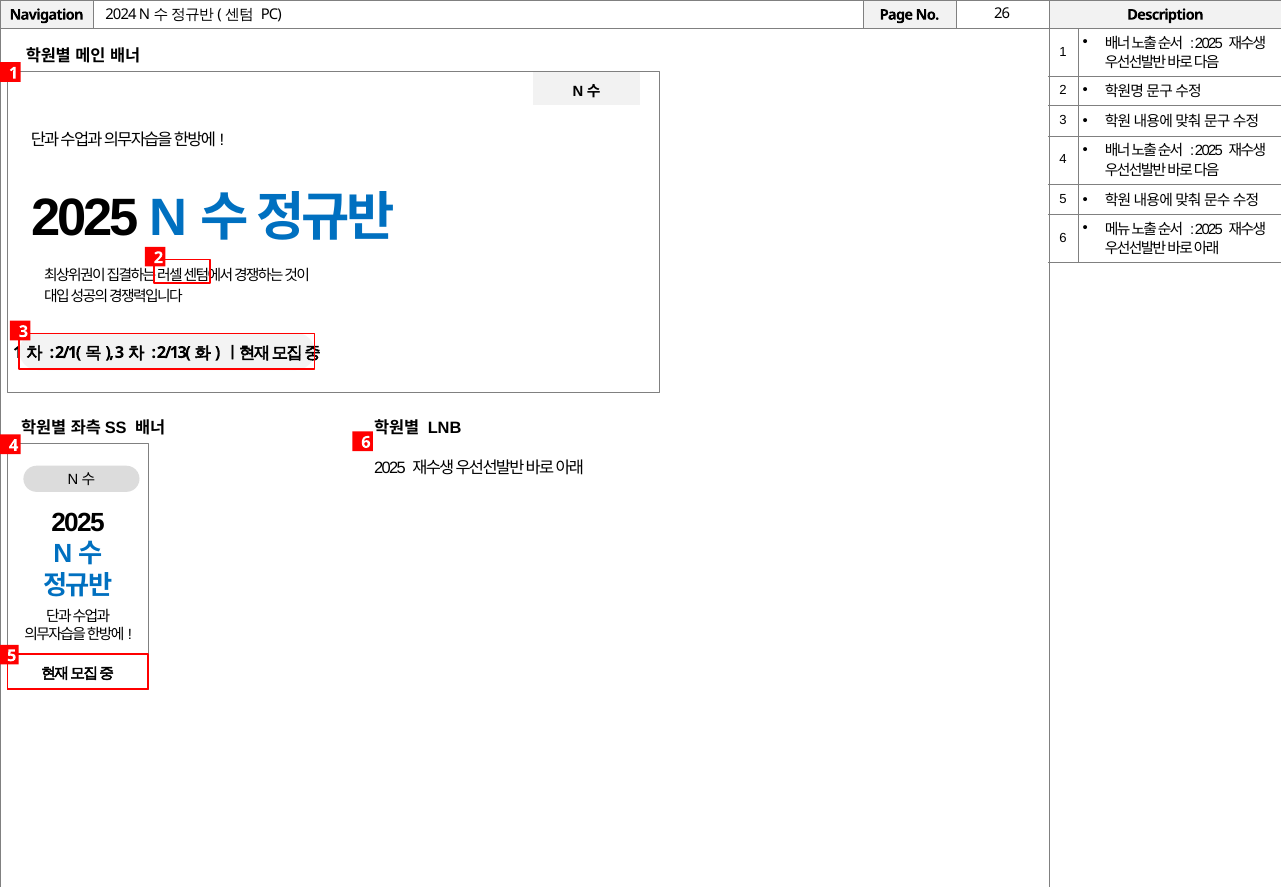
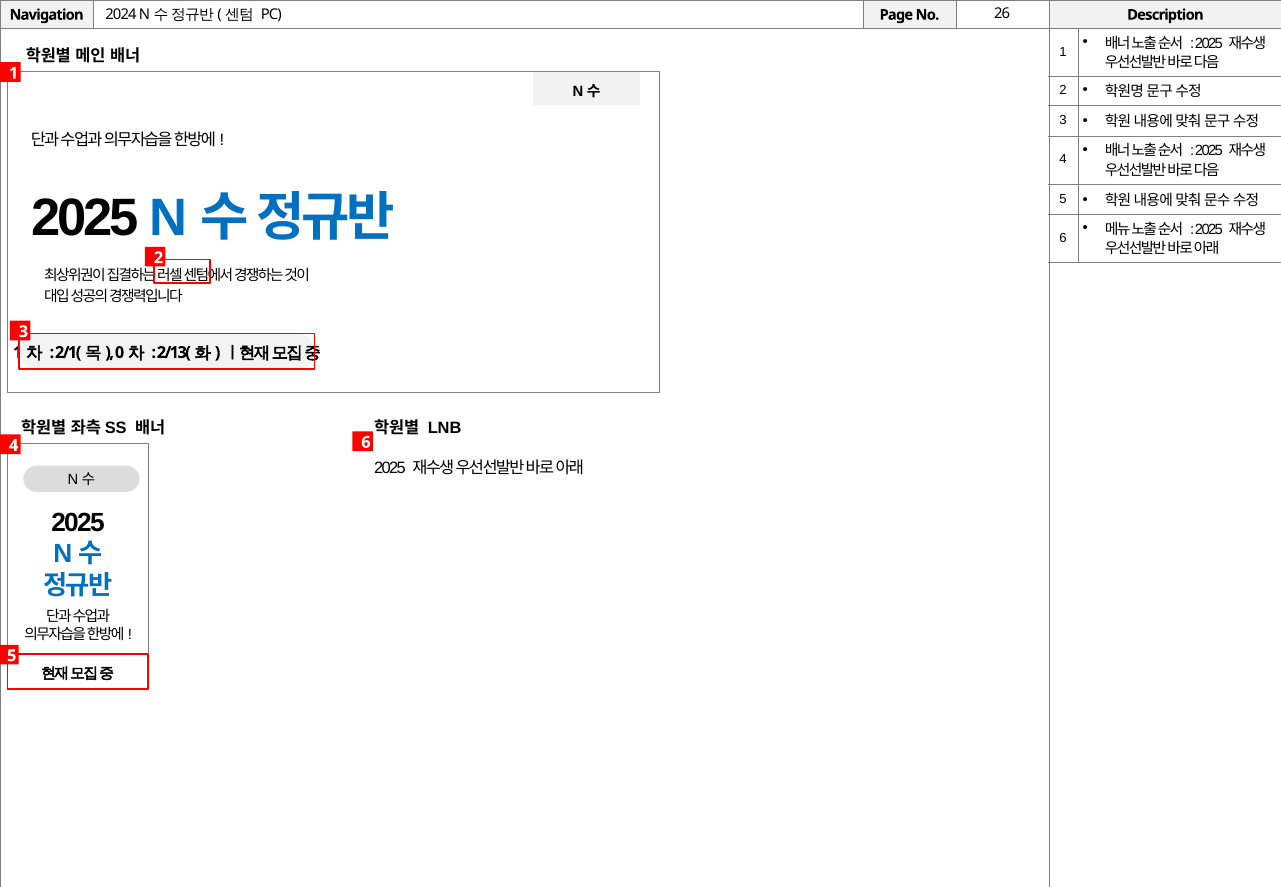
3 at (120, 352): 3 -> 0
